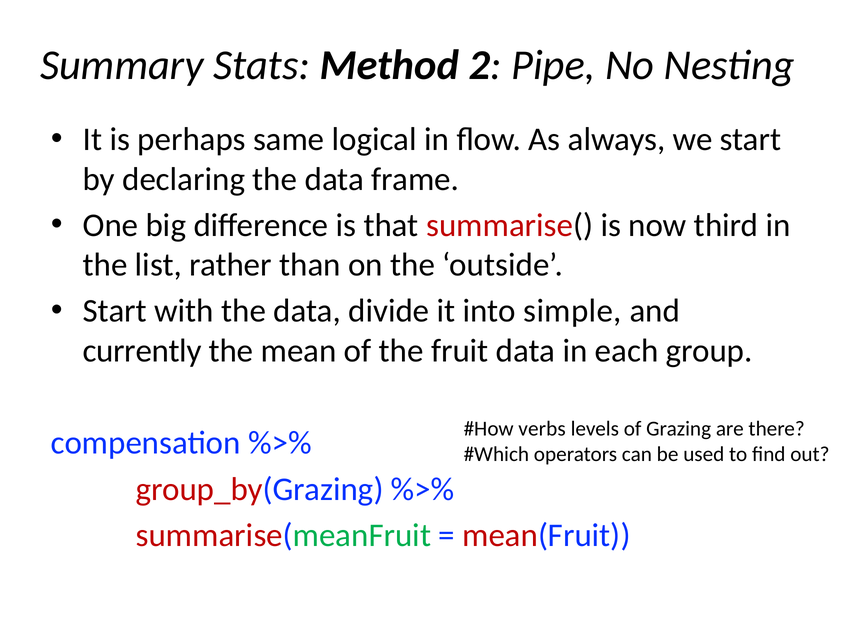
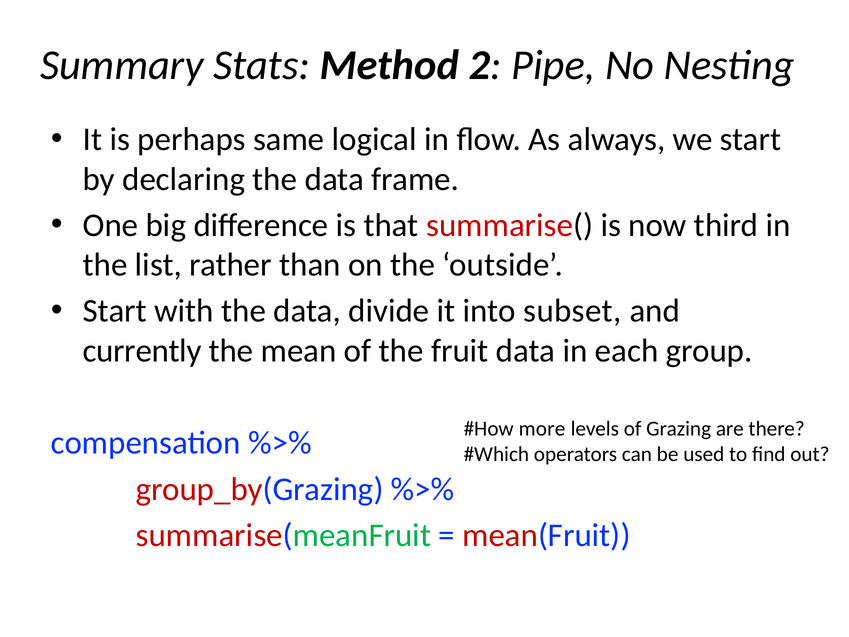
simple: simple -> subset
verbs: verbs -> more
